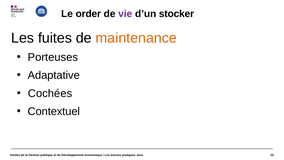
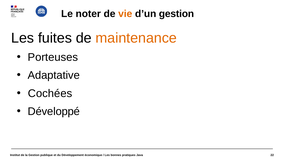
order: order -> noter
vie colour: purple -> orange
d’un stocker: stocker -> gestion
Contextuel: Contextuel -> Développé
